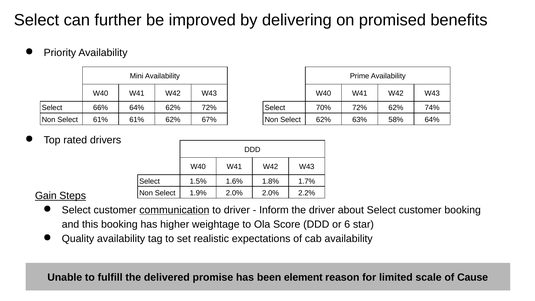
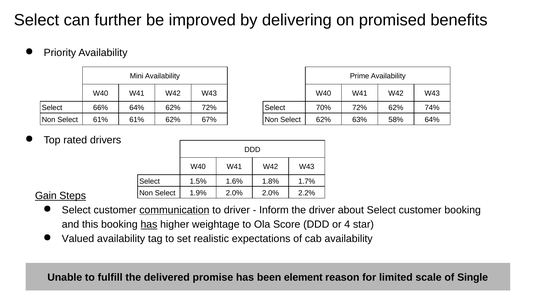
has at (149, 224) underline: none -> present
6: 6 -> 4
Quality: Quality -> Valued
Cause: Cause -> Single
